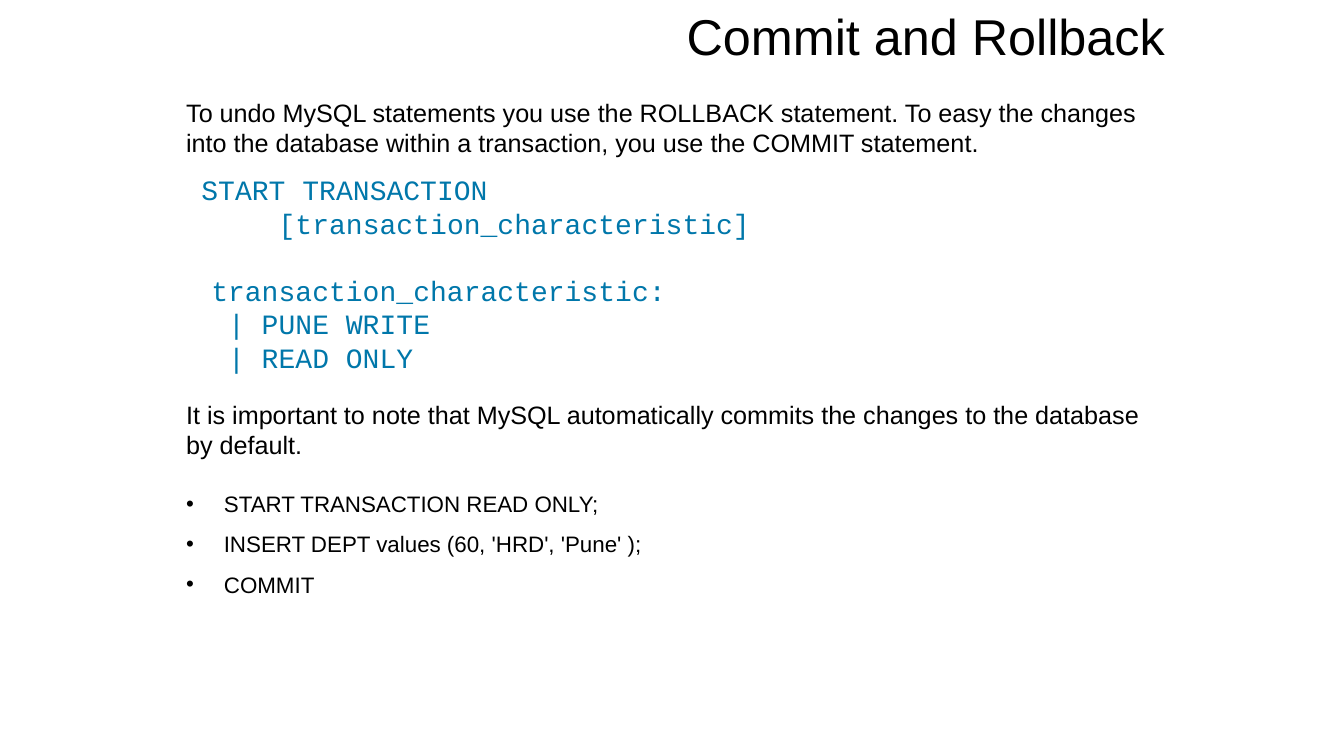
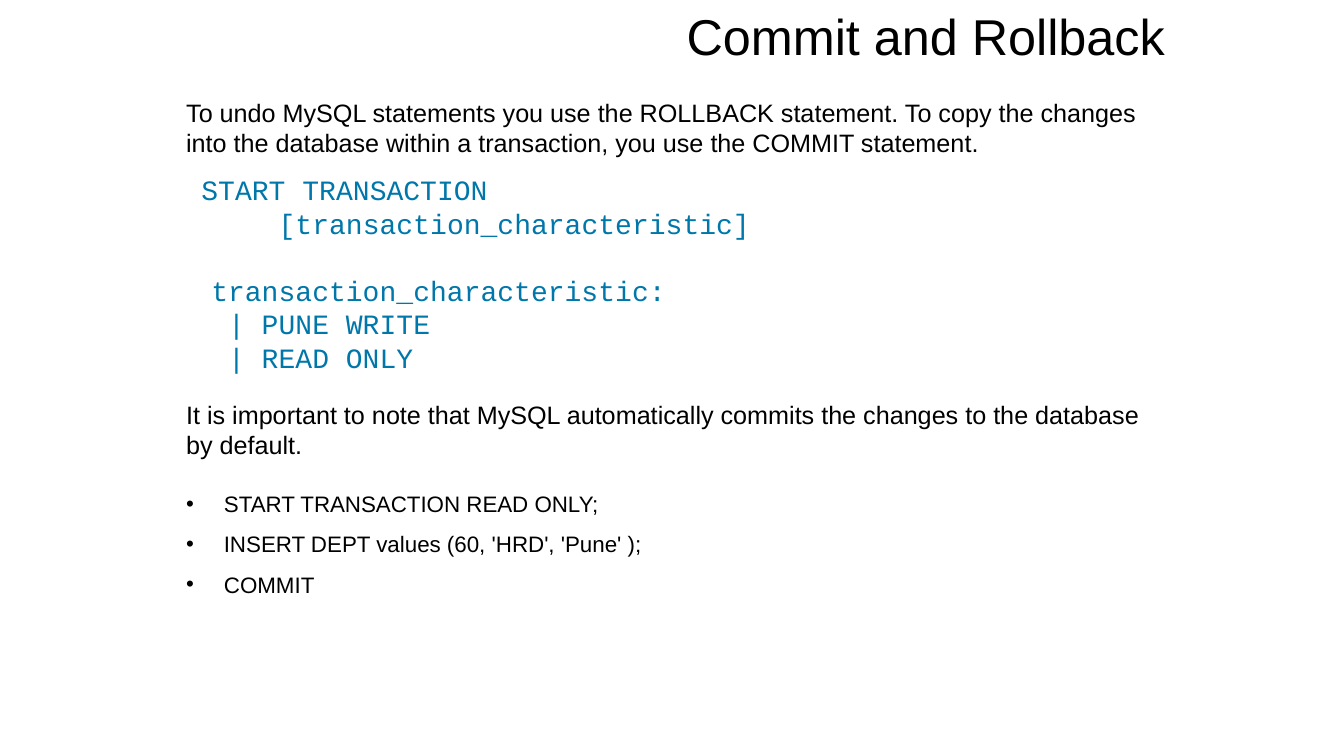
easy: easy -> copy
